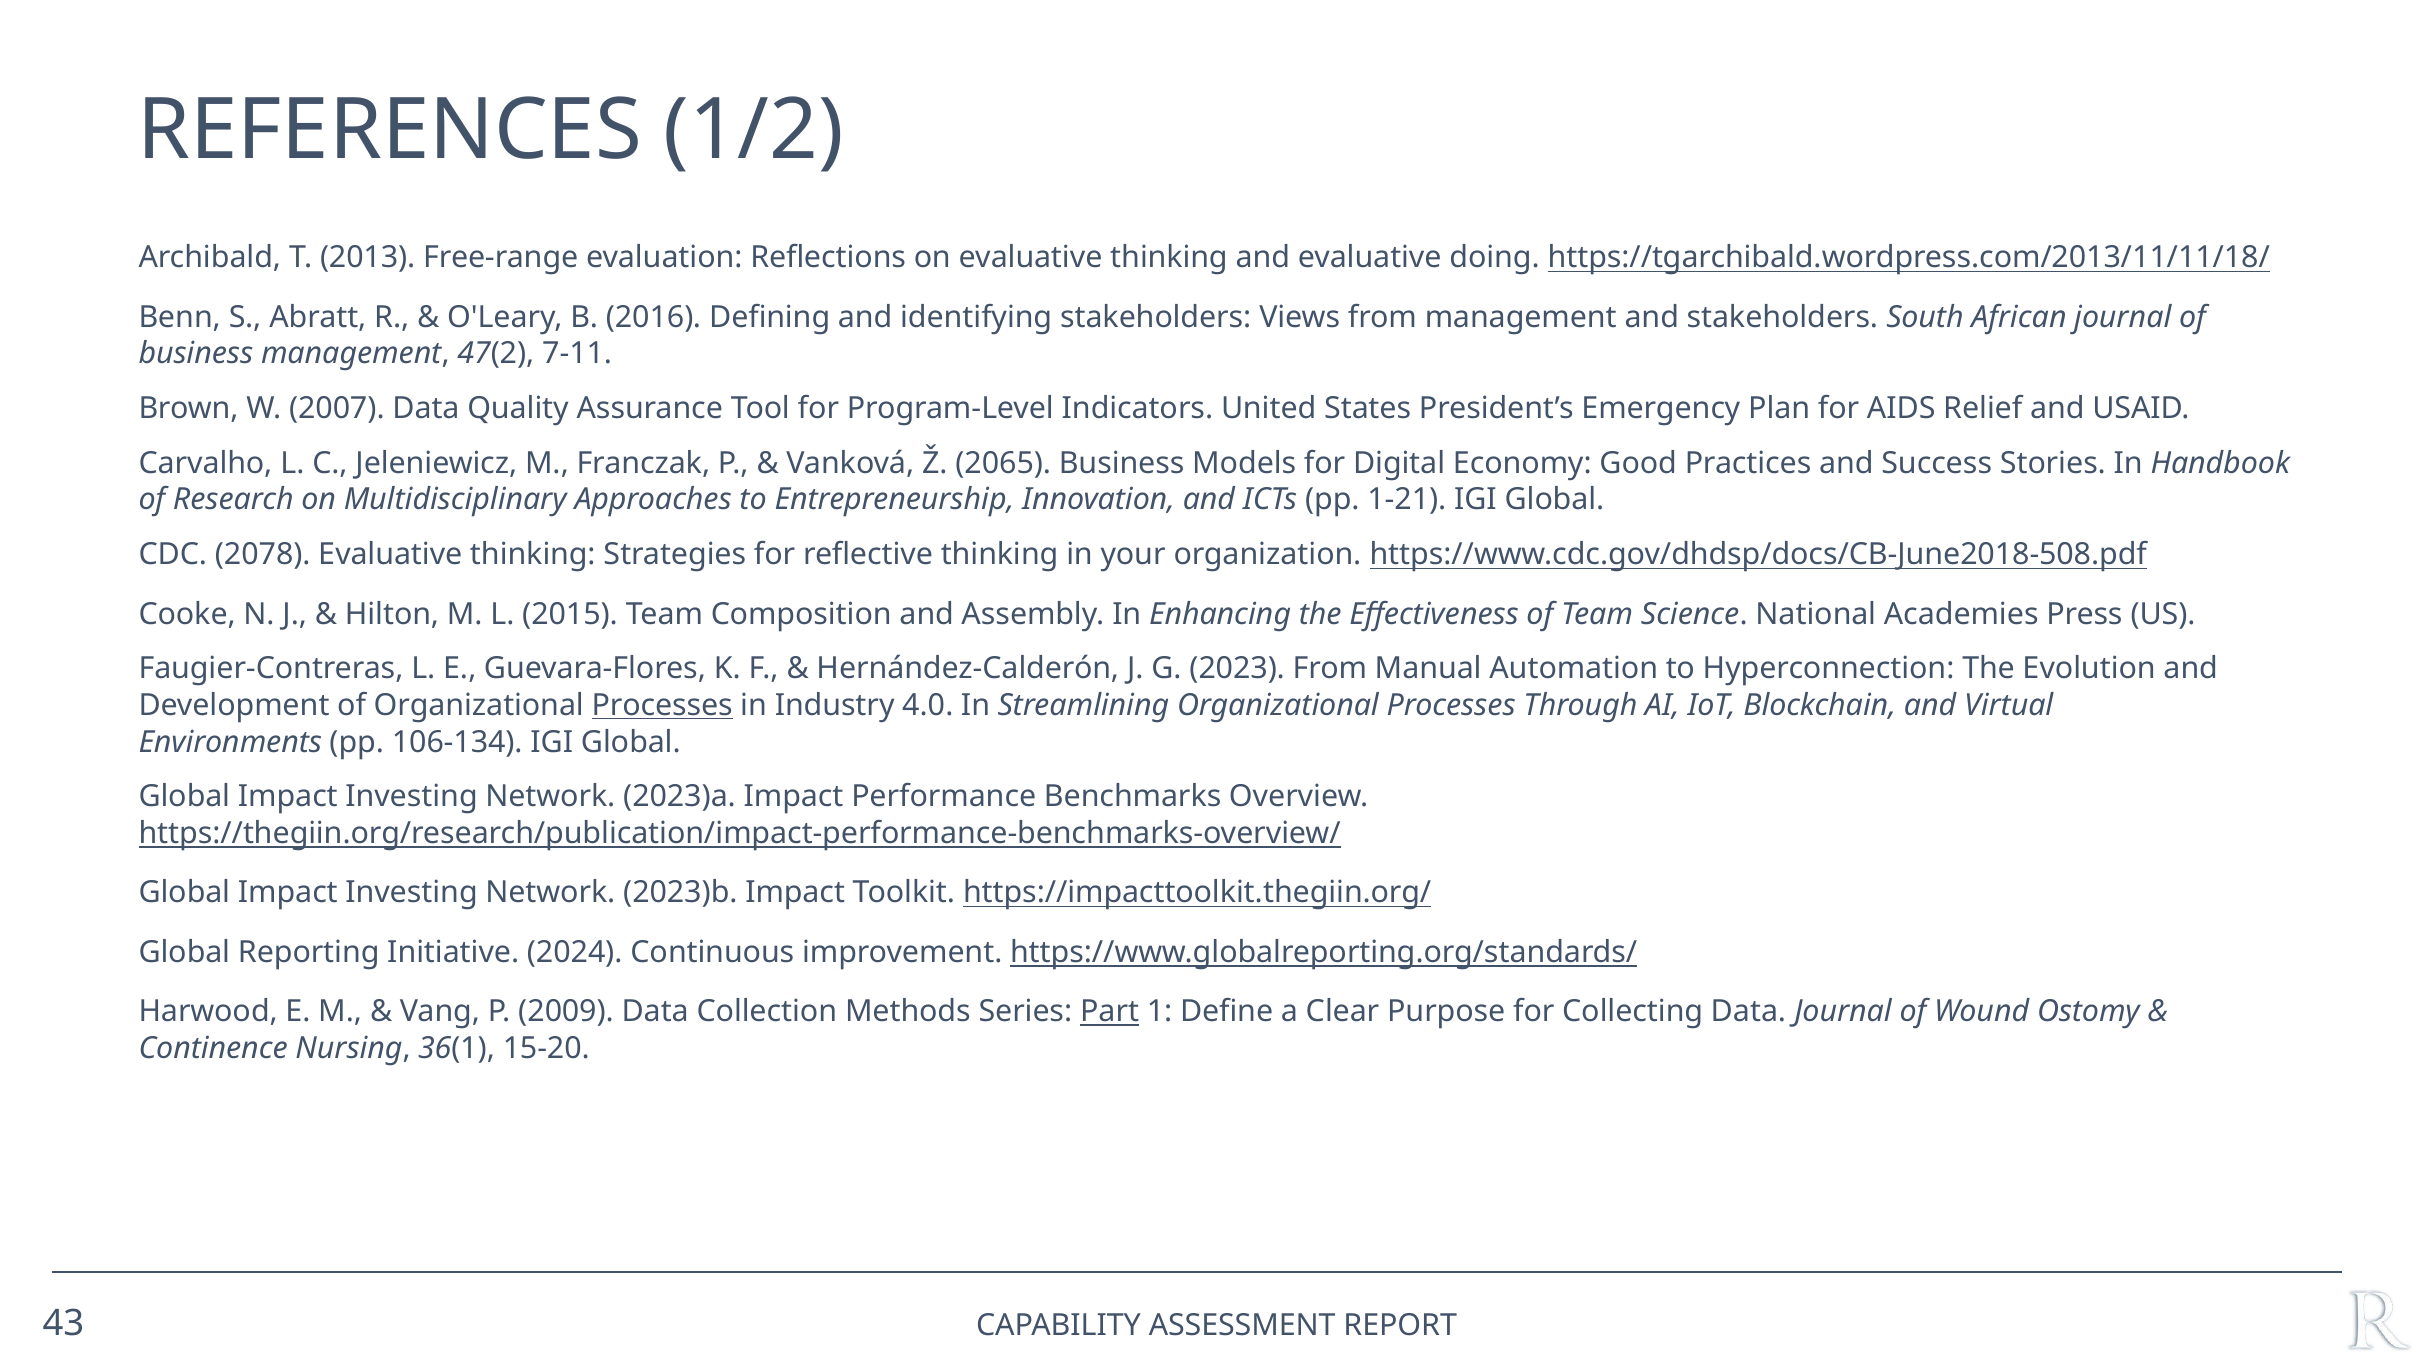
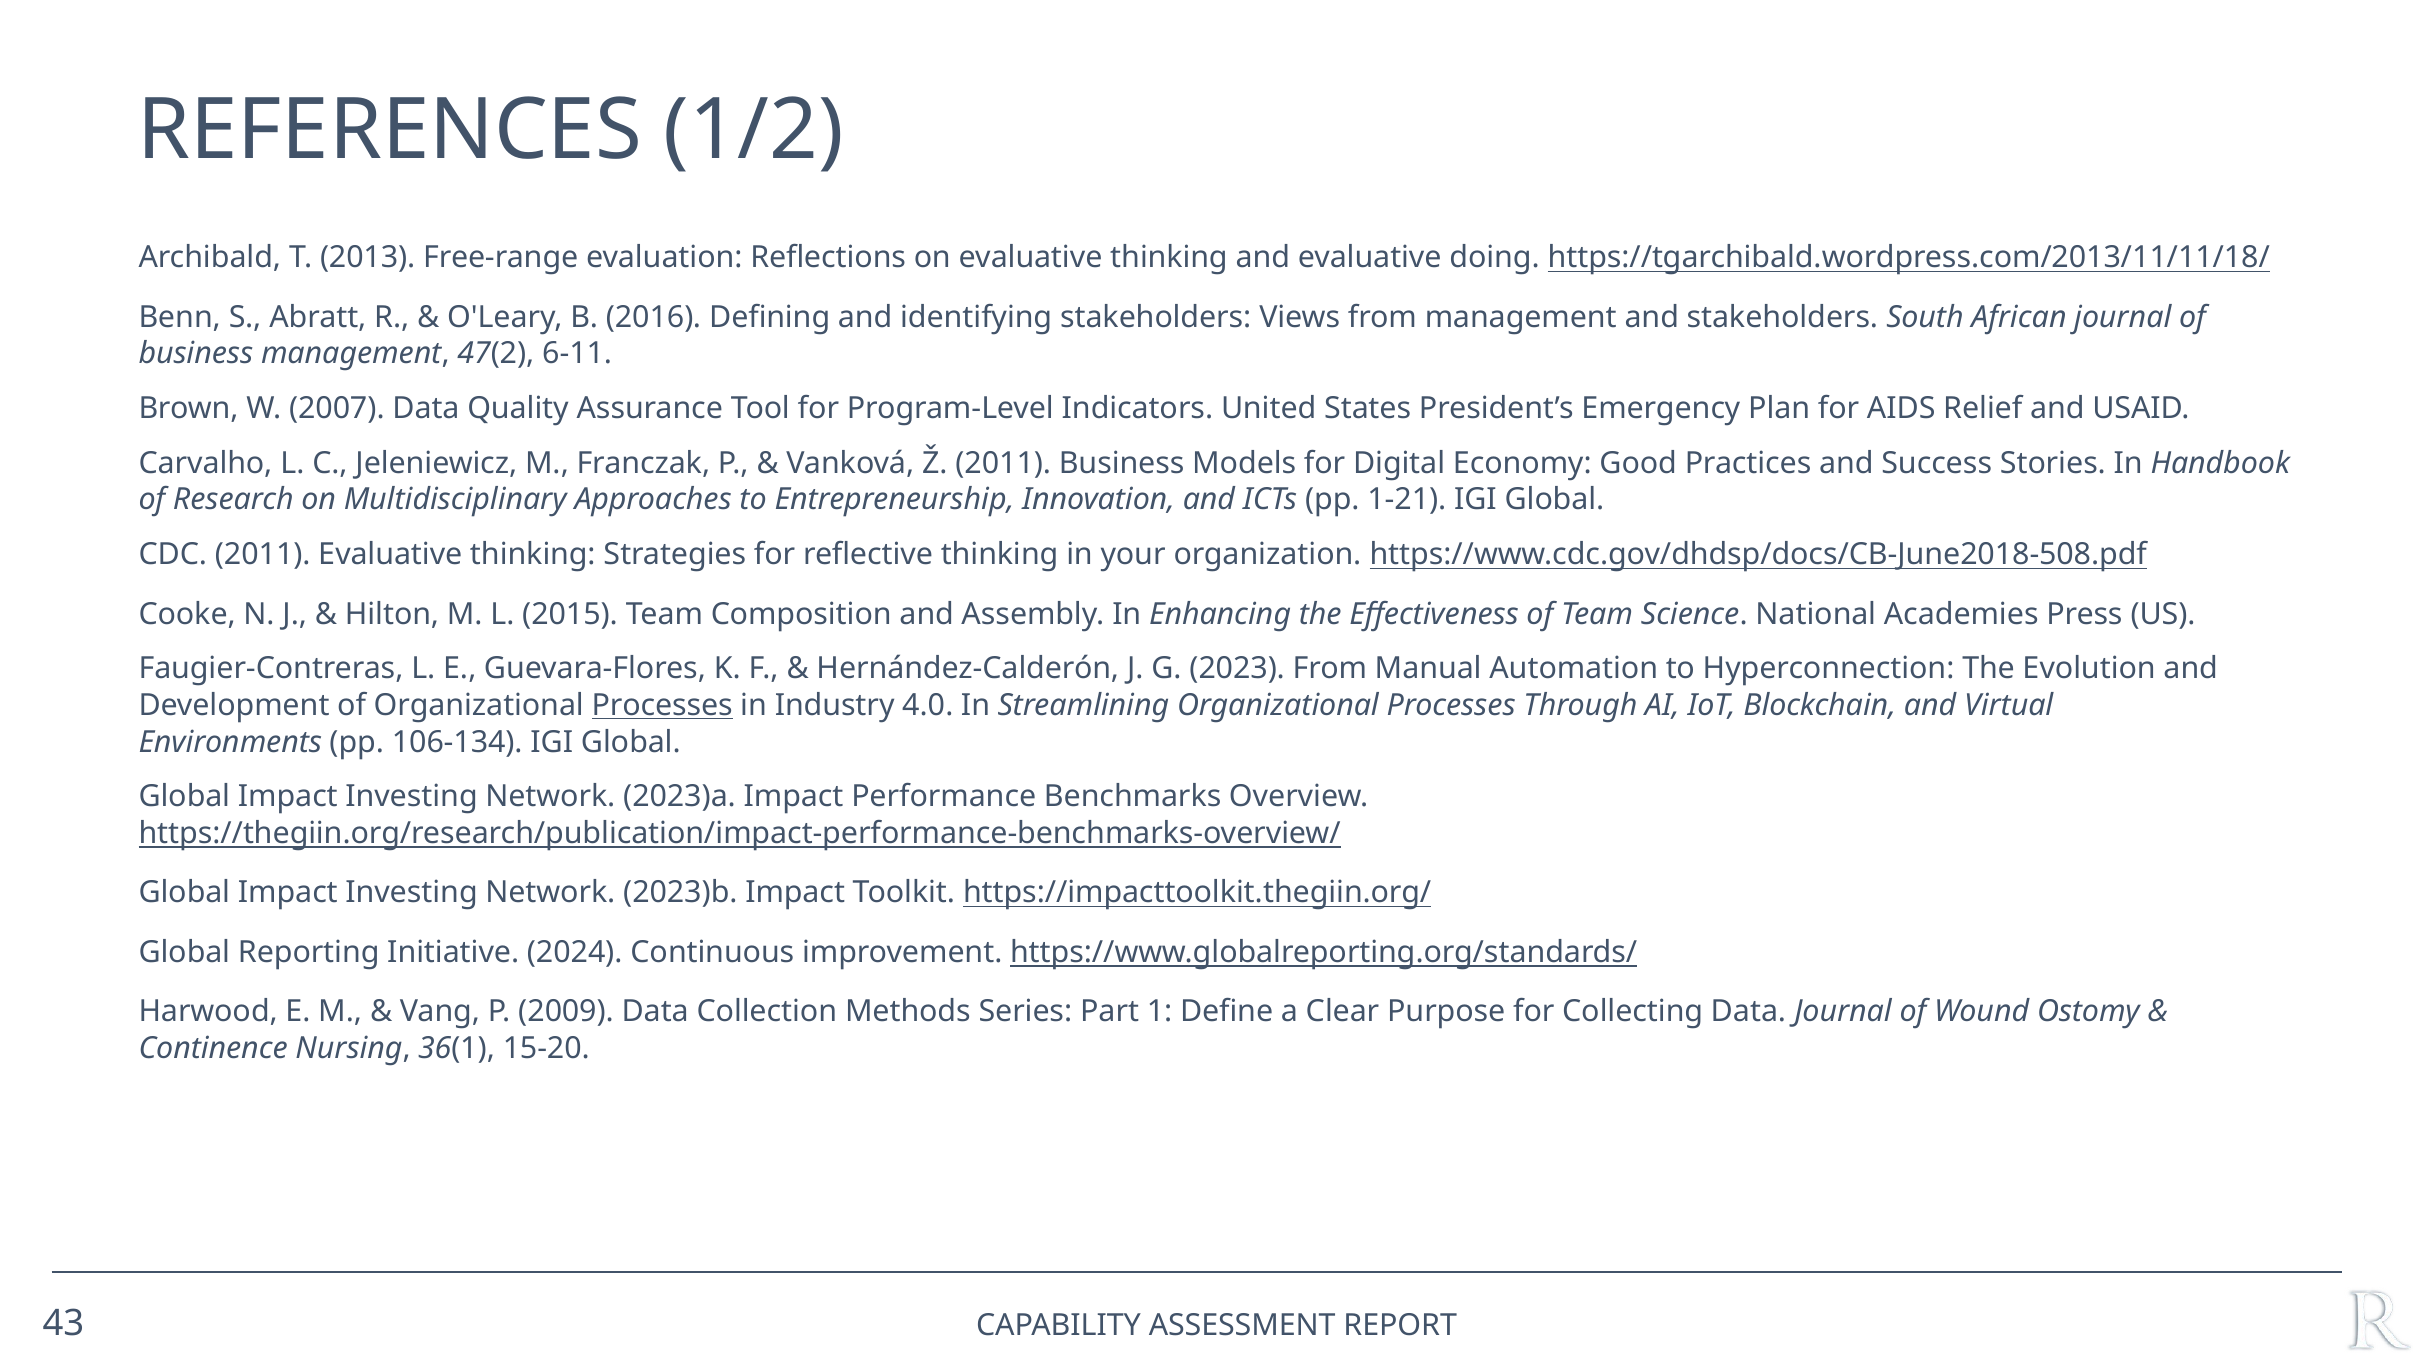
7-11: 7-11 -> 6-11
Ž 2065: 2065 -> 2011
CDC 2078: 2078 -> 2011
Part underline: present -> none
